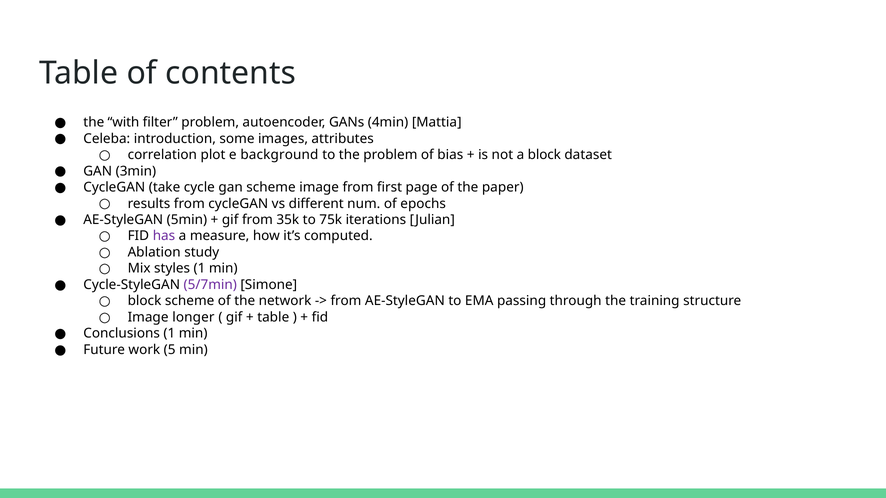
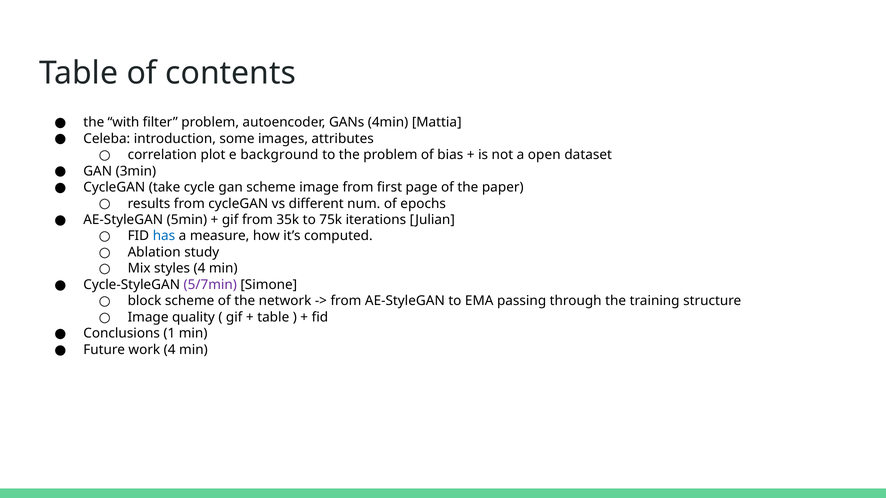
a block: block -> open
has colour: purple -> blue
styles 1: 1 -> 4
longer: longer -> quality
work 5: 5 -> 4
